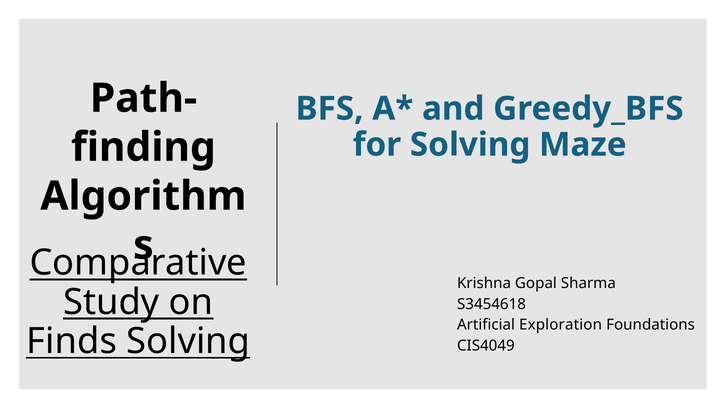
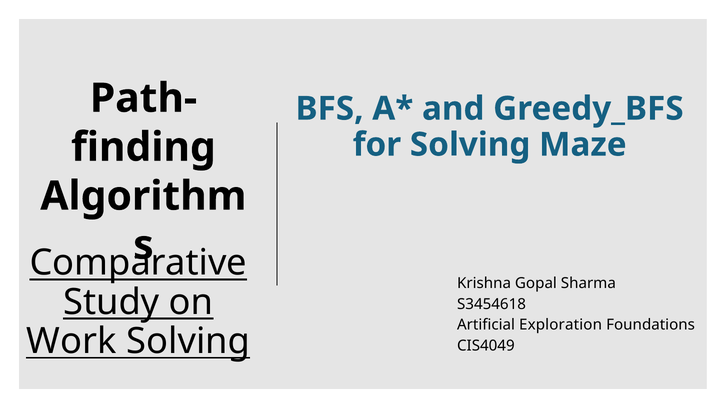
Finds: Finds -> Work
